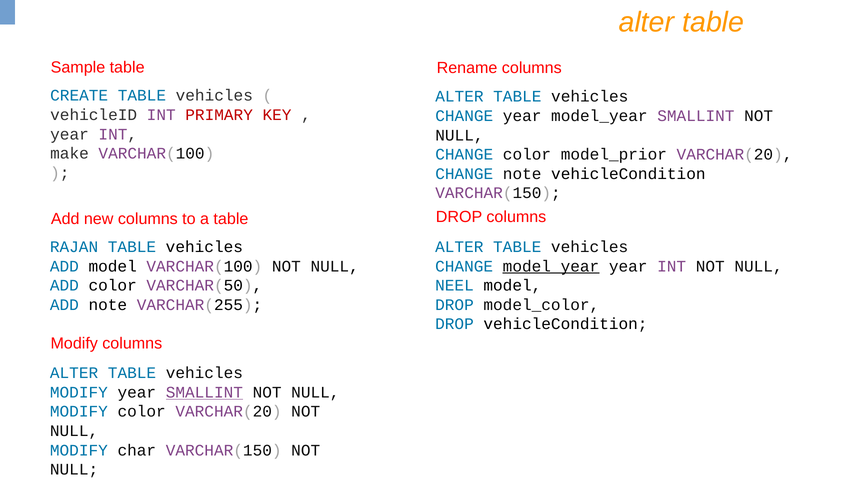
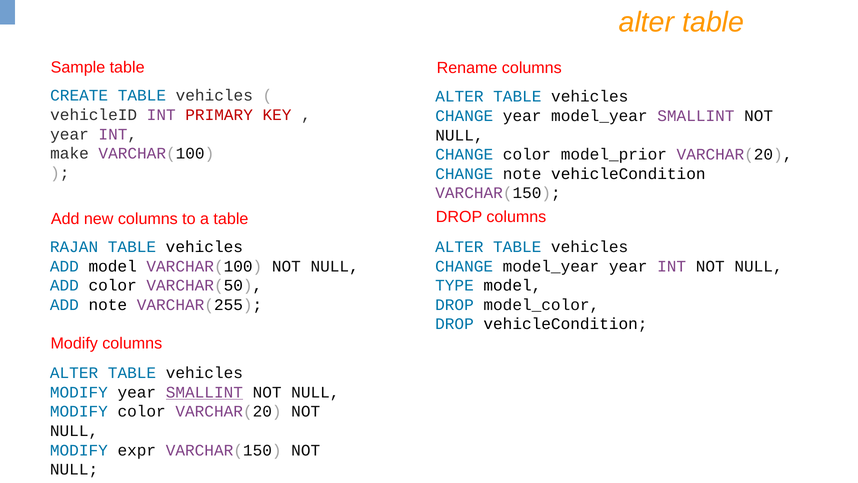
model_year at (551, 266) underline: present -> none
NEEL: NEEL -> TYPE
char: char -> expr
